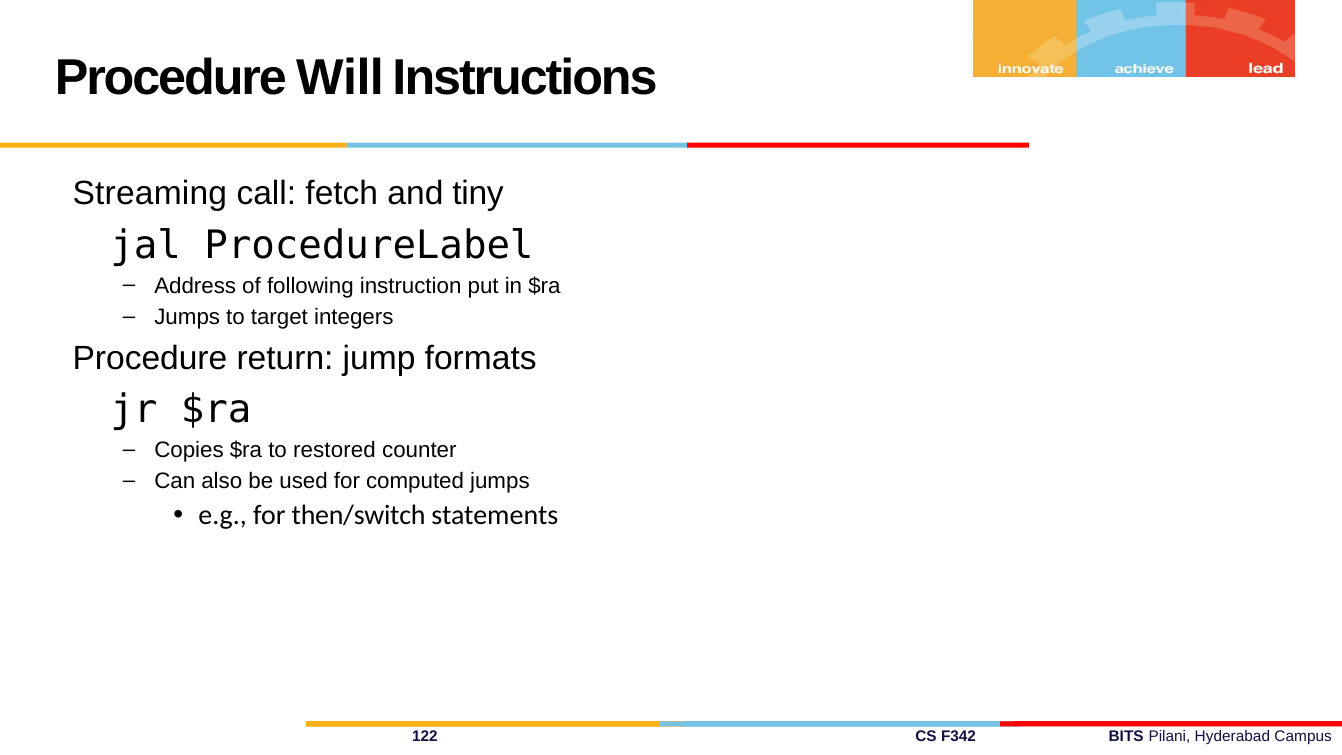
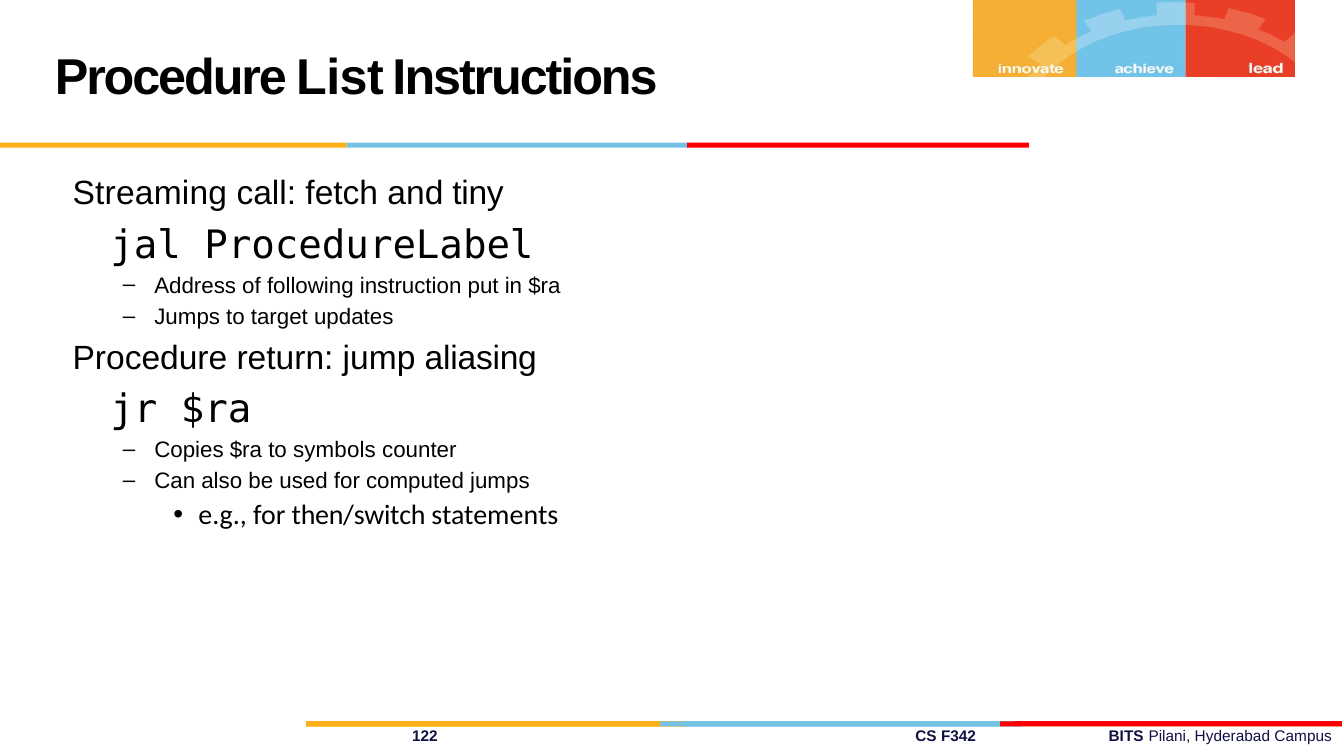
Will: Will -> List
integers: integers -> updates
formats: formats -> aliasing
restored: restored -> symbols
